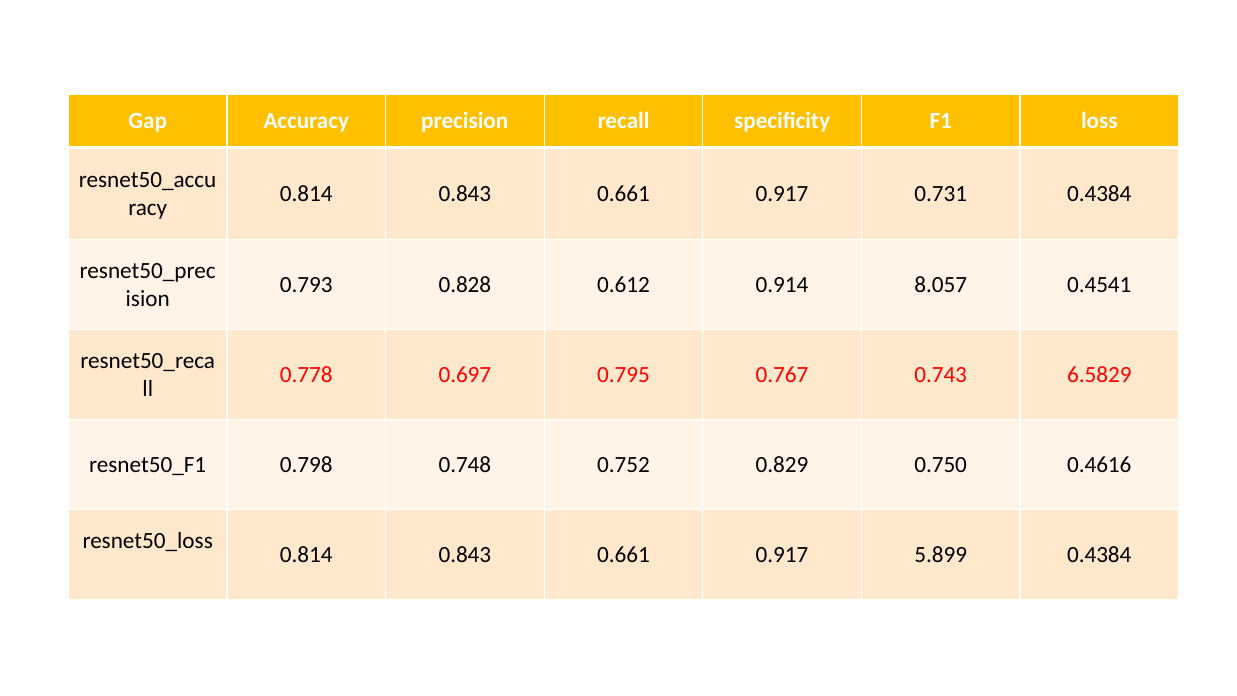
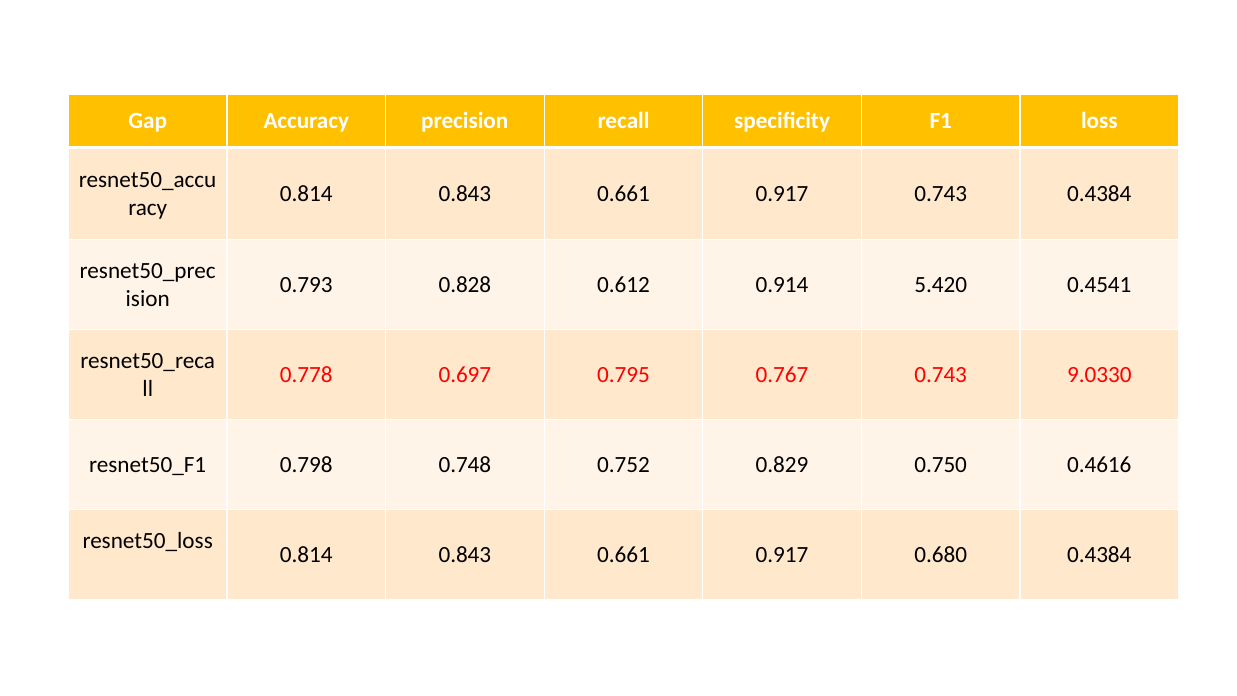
0.917 0.731: 0.731 -> 0.743
8.057: 8.057 -> 5.420
6.5829: 6.5829 -> 9.0330
5.899: 5.899 -> 0.680
